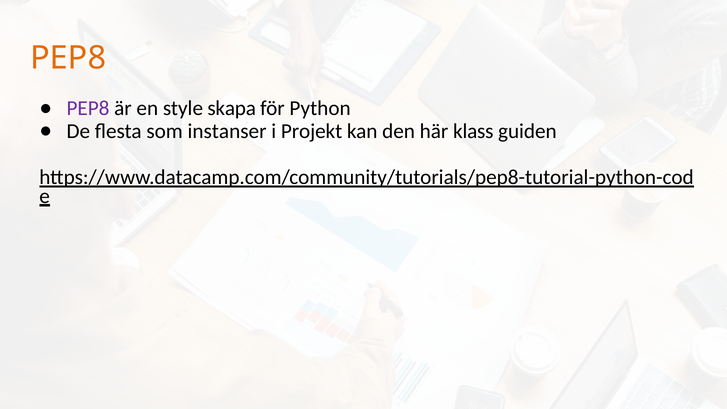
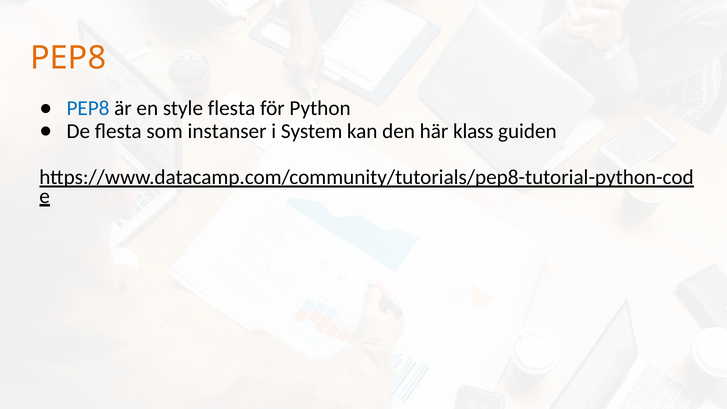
PEP8 at (88, 108) colour: purple -> blue
style skapa: skapa -> flesta
Projekt: Projekt -> System
